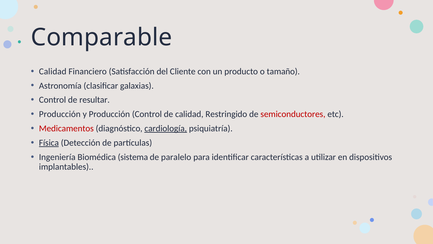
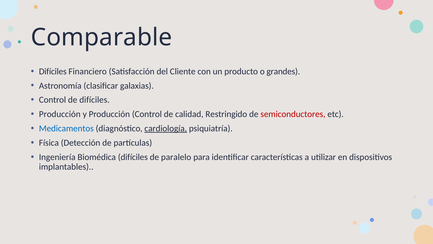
Calidad at (53, 71): Calidad -> Difíciles
tamaño: tamaño -> grandes
de resultar: resultar -> difíciles
Medicamentos colour: red -> blue
Física underline: present -> none
Biomédica sistema: sistema -> difíciles
